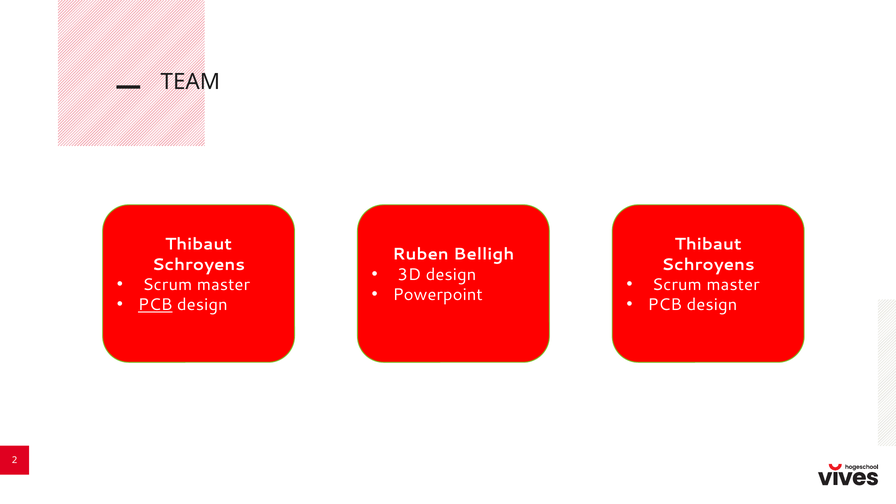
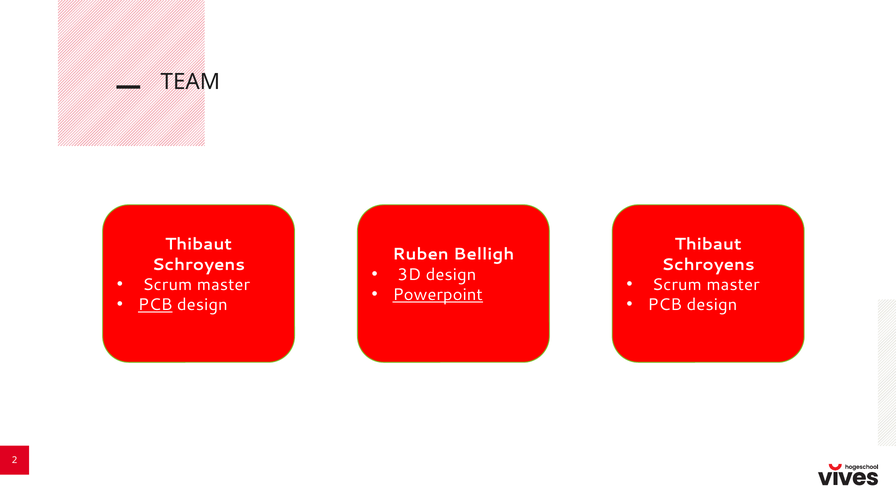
Powerpoint underline: none -> present
